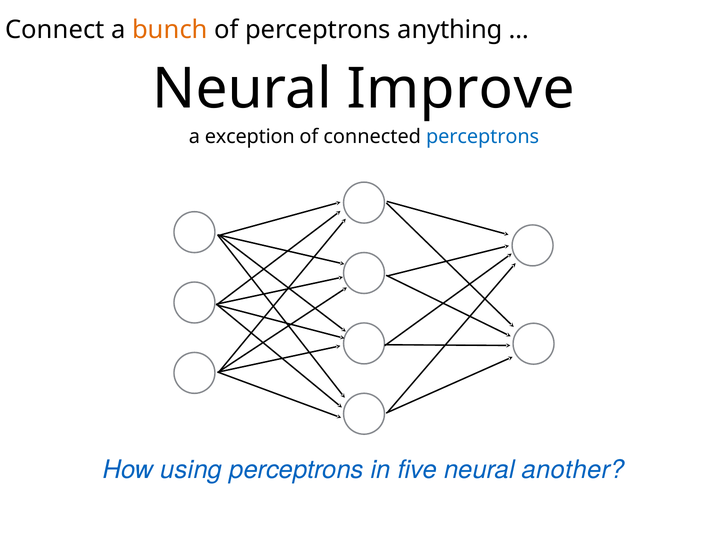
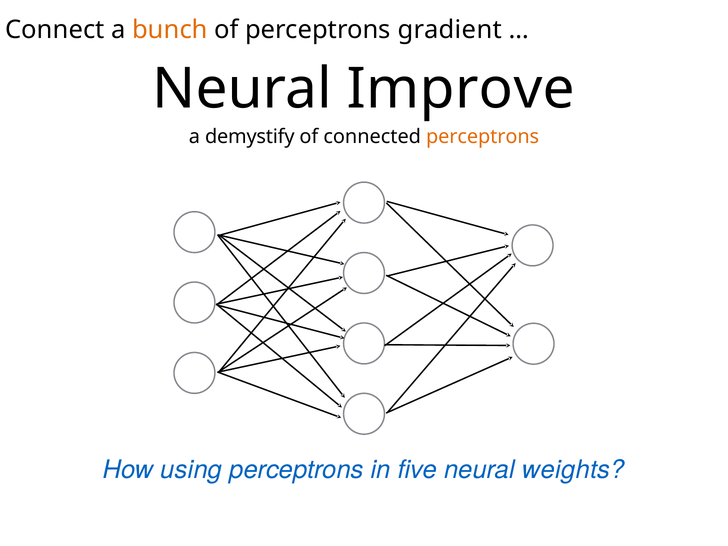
anything: anything -> gradient
exception: exception -> demystify
perceptrons at (483, 136) colour: blue -> orange
another: another -> weights
